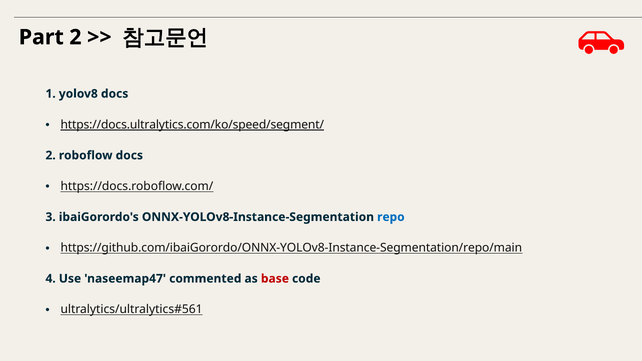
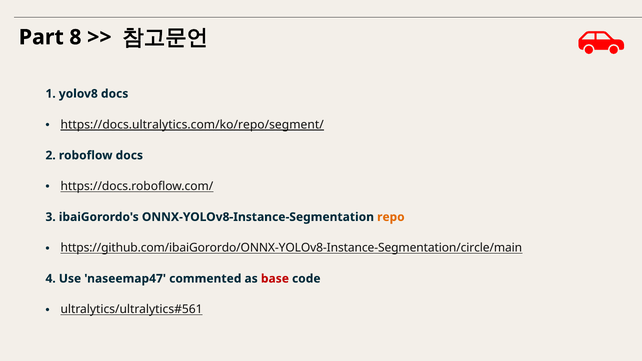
Part 2: 2 -> 8
https://docs.ultralytics.com/ko/speed/segment/: https://docs.ultralytics.com/ko/speed/segment/ -> https://docs.ultralytics.com/ko/repo/segment/
repo colour: blue -> orange
https://github.com/ibaiGorordo/ONNX-YOLOv8-Instance-Segmentation/repo/main: https://github.com/ibaiGorordo/ONNX-YOLOv8-Instance-Segmentation/repo/main -> https://github.com/ibaiGorordo/ONNX-YOLOv8-Instance-Segmentation/circle/main
